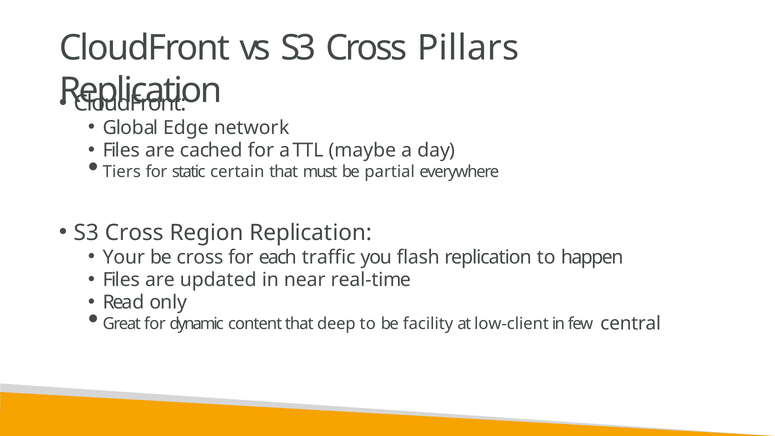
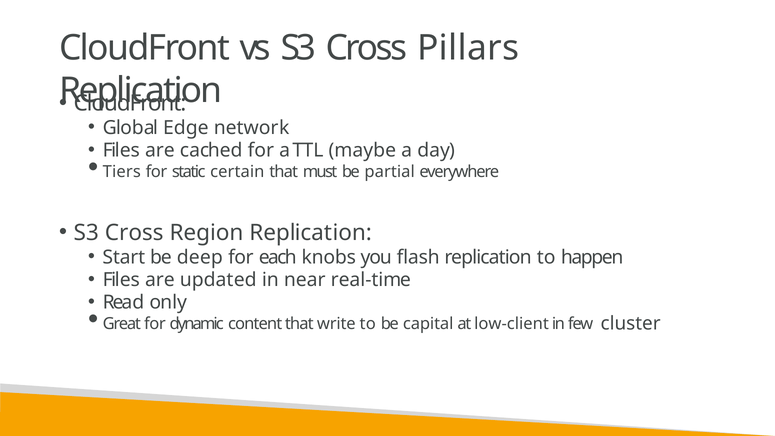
Your: Your -> Start
be cross: cross -> deep
traffic: traffic -> knobs
deep: deep -> write
facility: facility -> capital
central: central -> cluster
